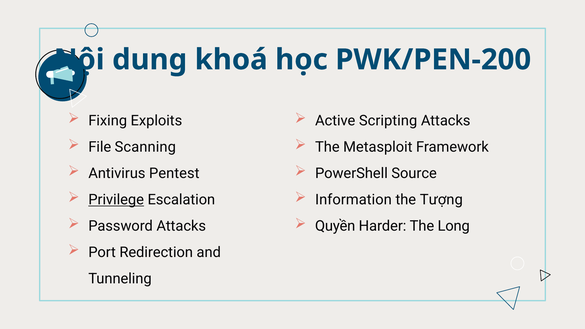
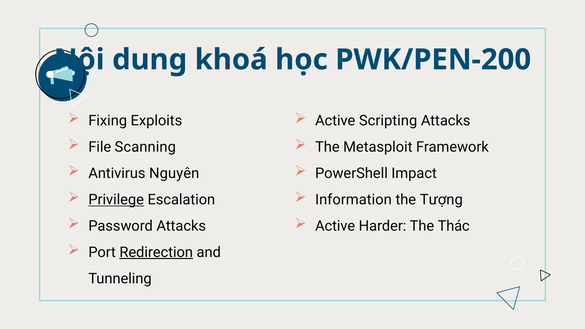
Pentest: Pentest -> Nguyên
Source: Source -> Impact
Quyền at (335, 226): Quyền -> Active
Long: Long -> Thác
Redirection underline: none -> present
